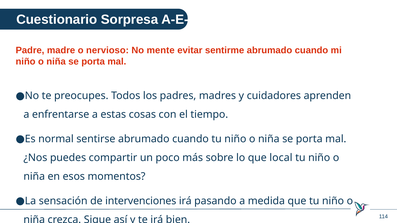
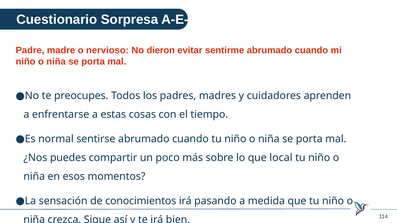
mente: mente -> dieron
intervenciones: intervenciones -> conocimientos
